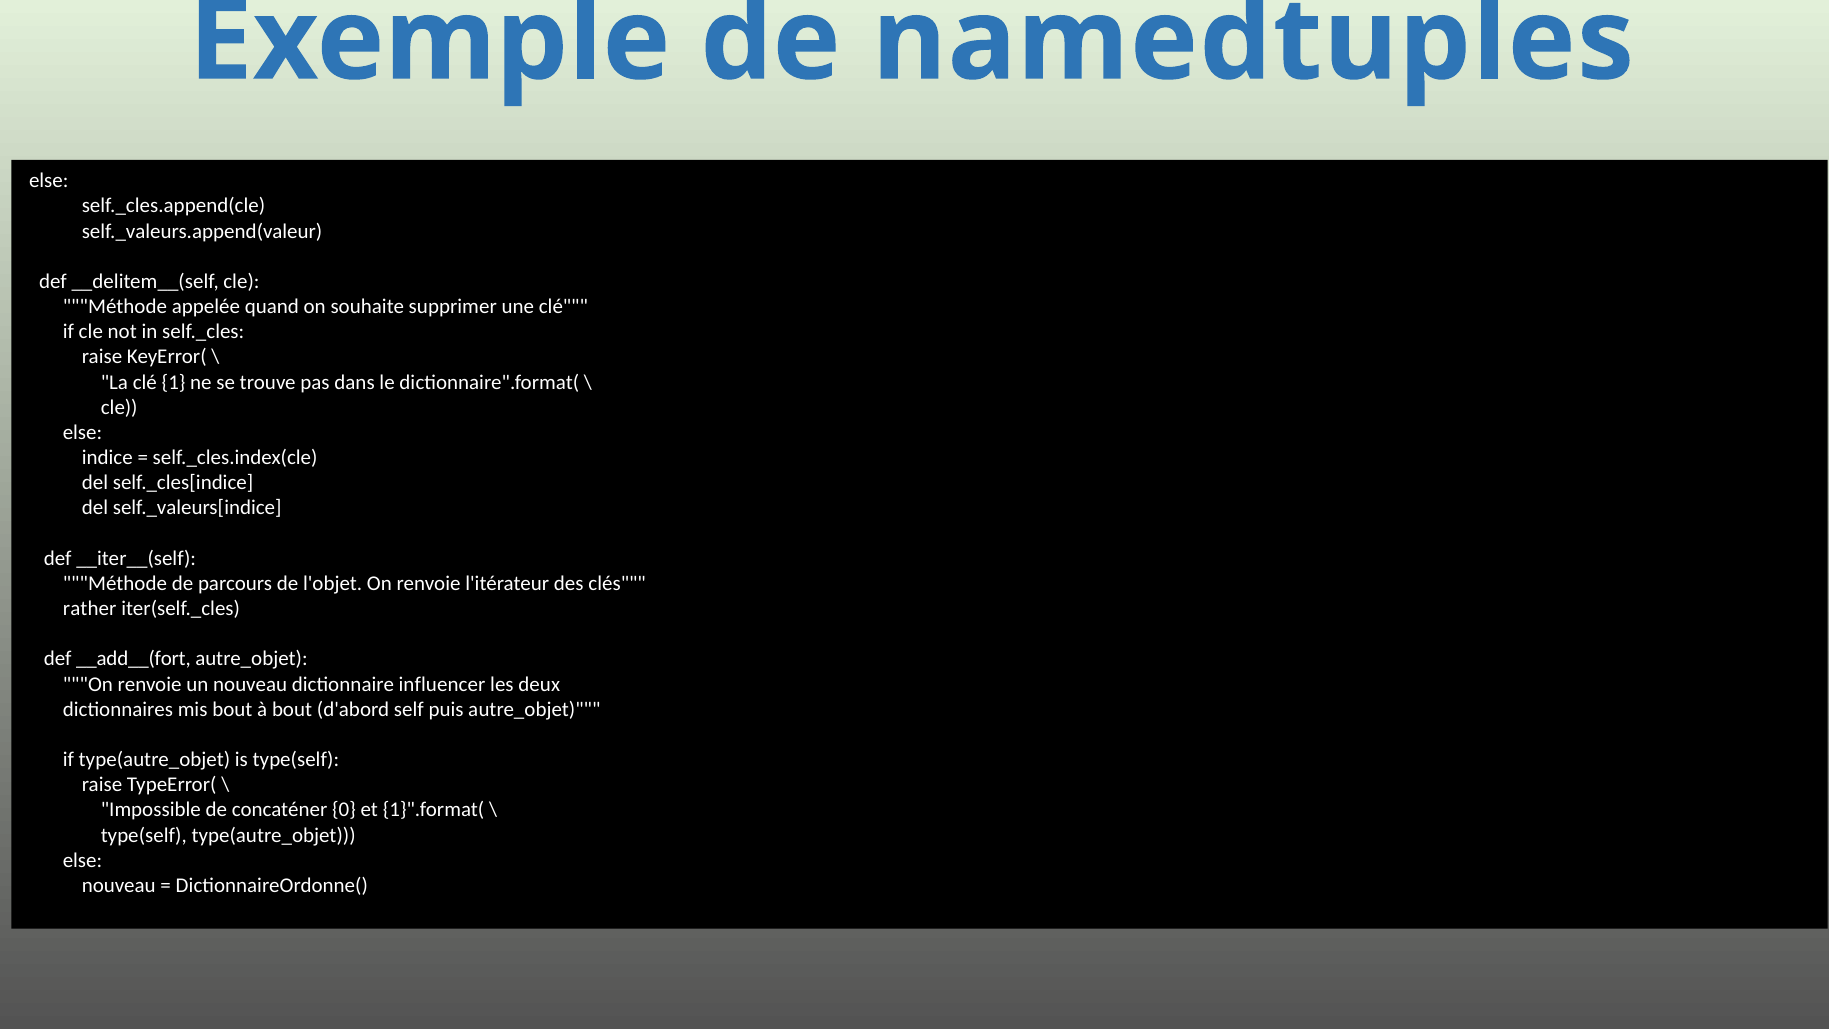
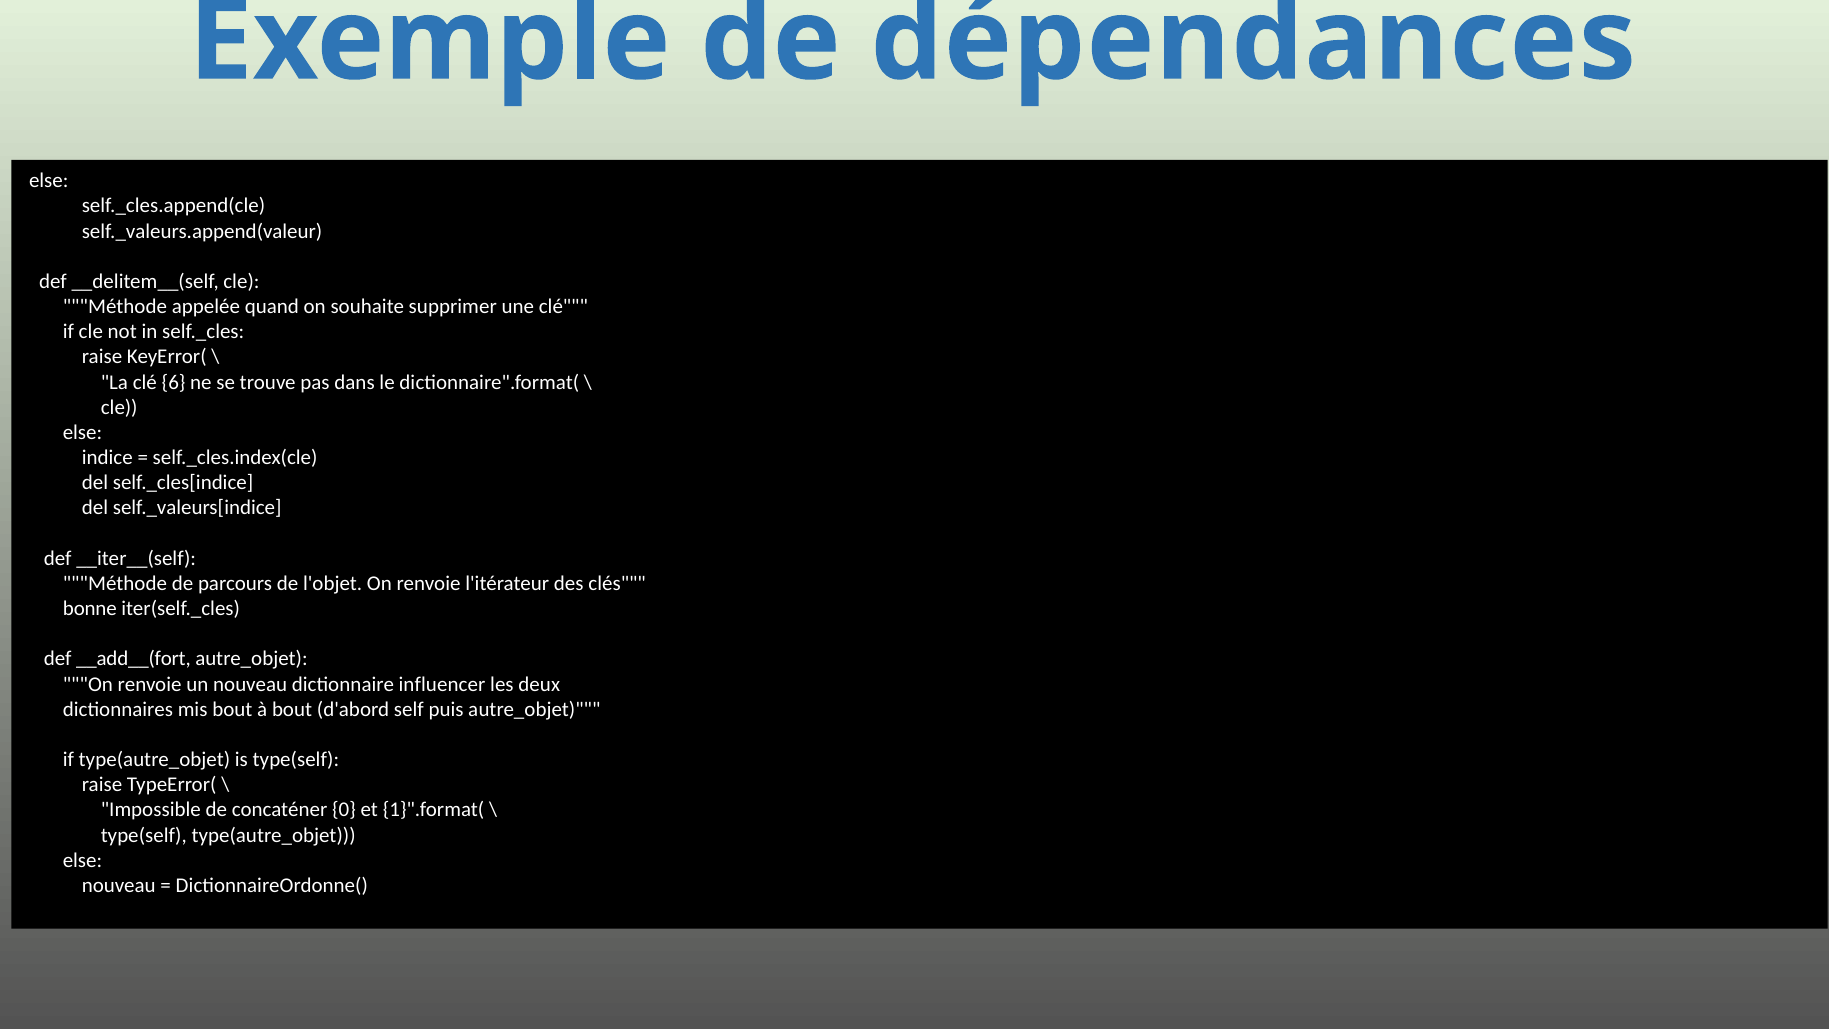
namedtuples: namedtuples -> dépendances
1: 1 -> 6
rather: rather -> bonne
